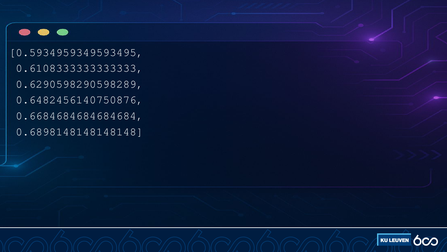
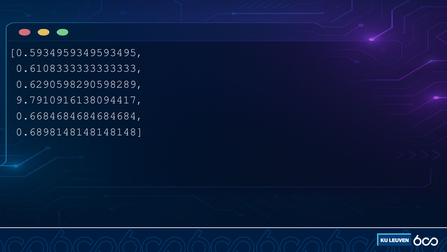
0.6482456140750876: 0.6482456140750876 -> 9.7910916138094417
